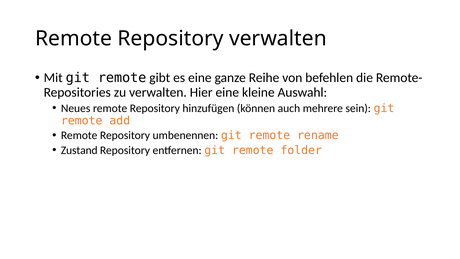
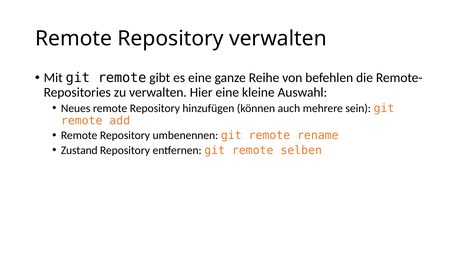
folder: folder -> selben
